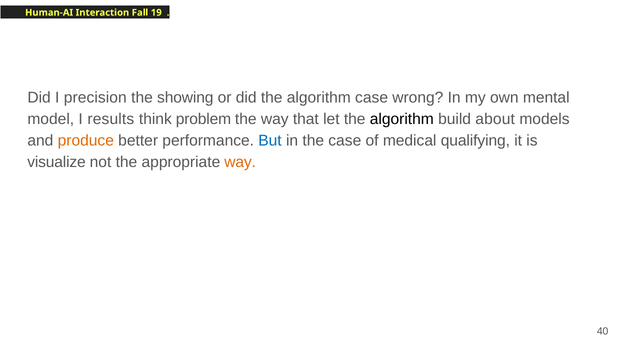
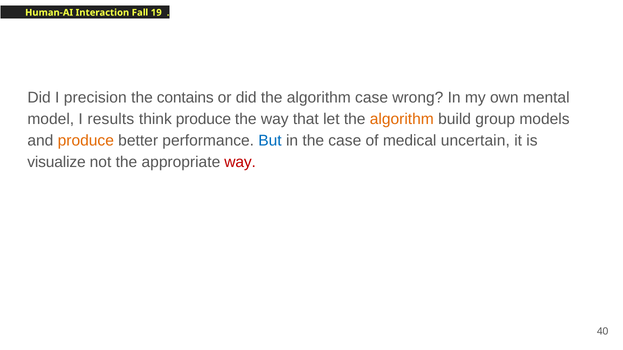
showing: showing -> contains
think problem: problem -> produce
algorithm at (402, 119) colour: black -> orange
about: about -> group
qualifying: qualifying -> uncertain
way at (240, 162) colour: orange -> red
